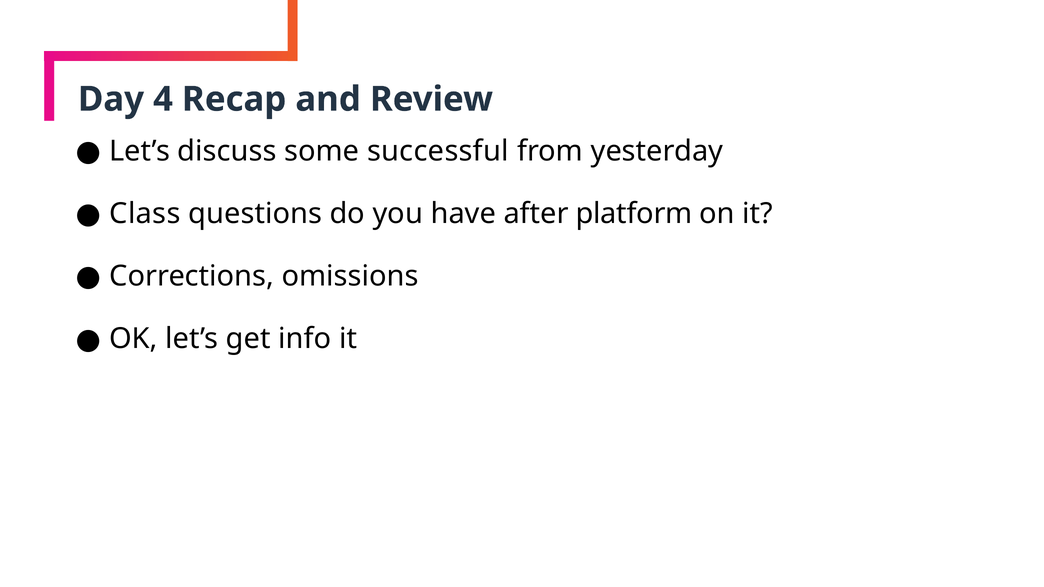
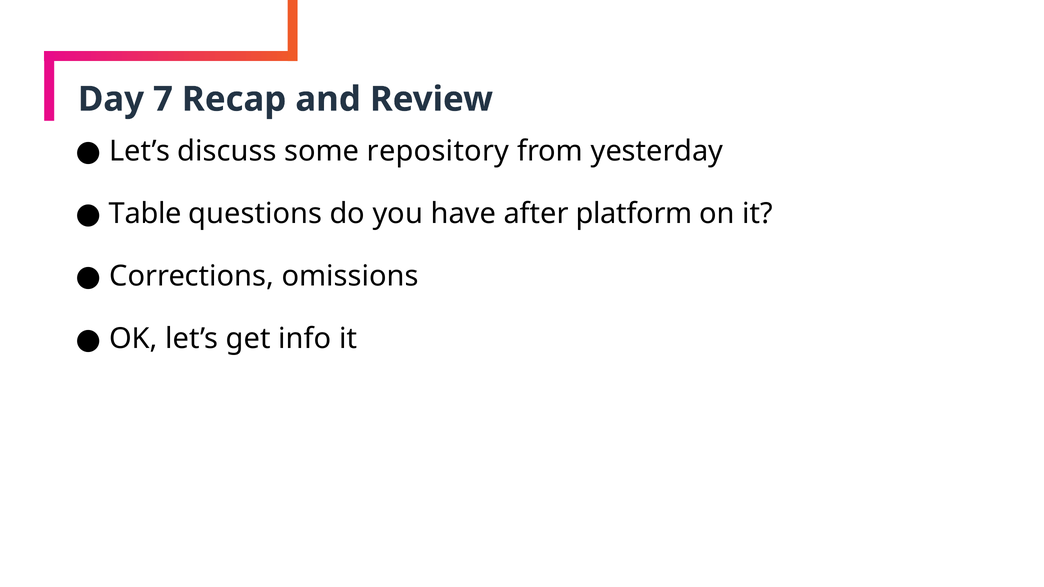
4: 4 -> 7
successful: successful -> repository
Class: Class -> Table
